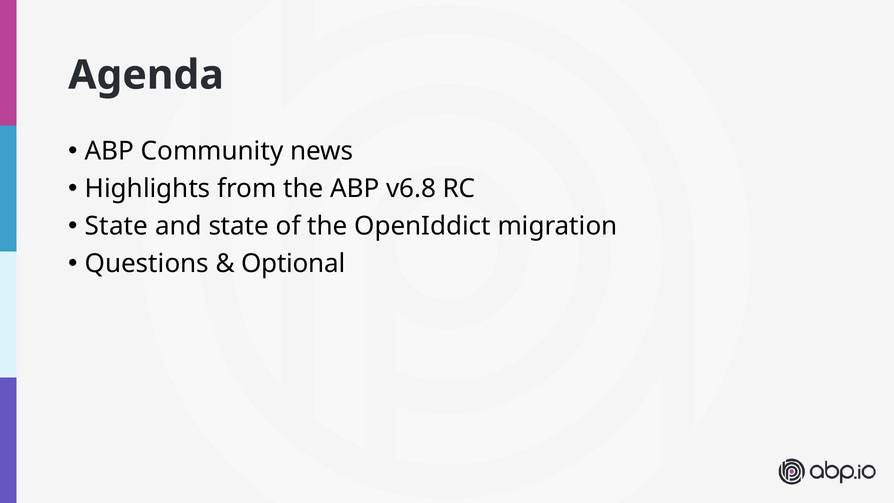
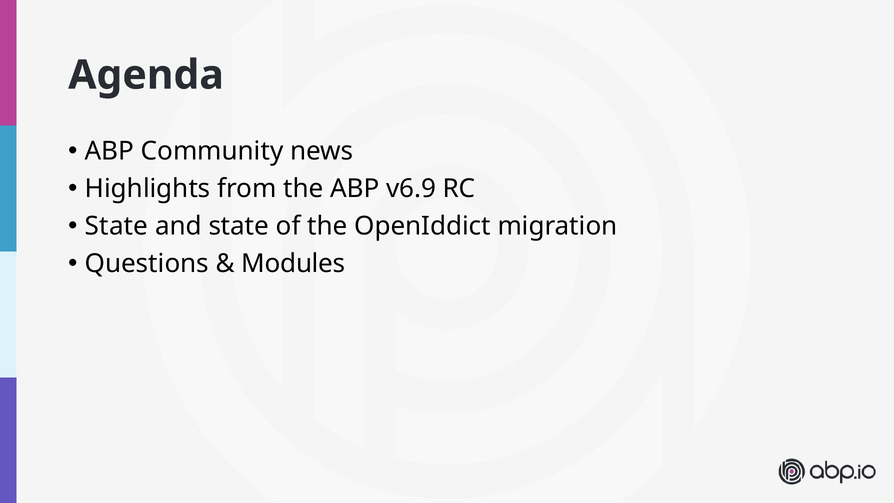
v6.8: v6.8 -> v6.9
Optional: Optional -> Modules
